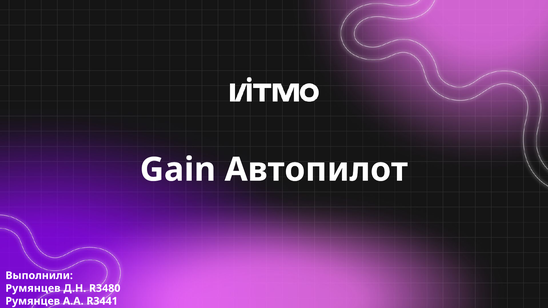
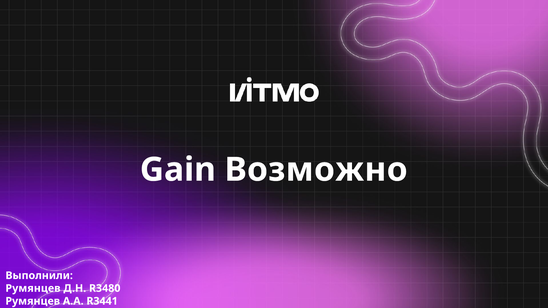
Автопилот: Автопилот -> Возможно
